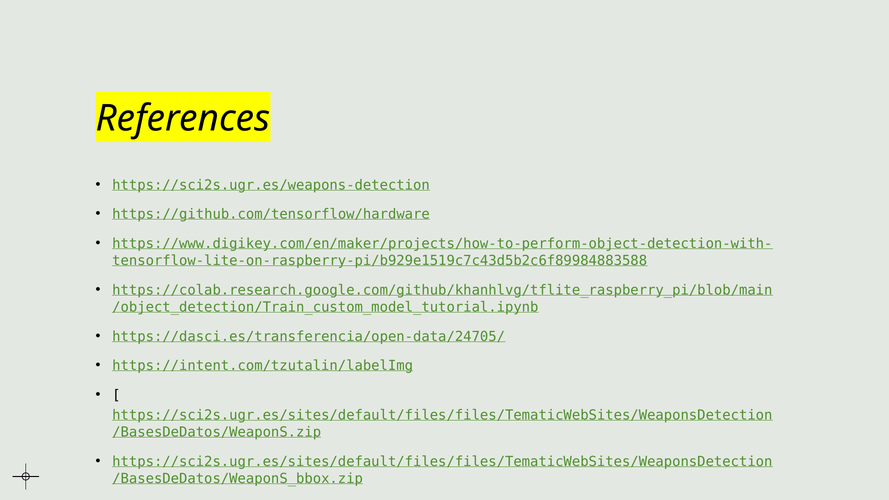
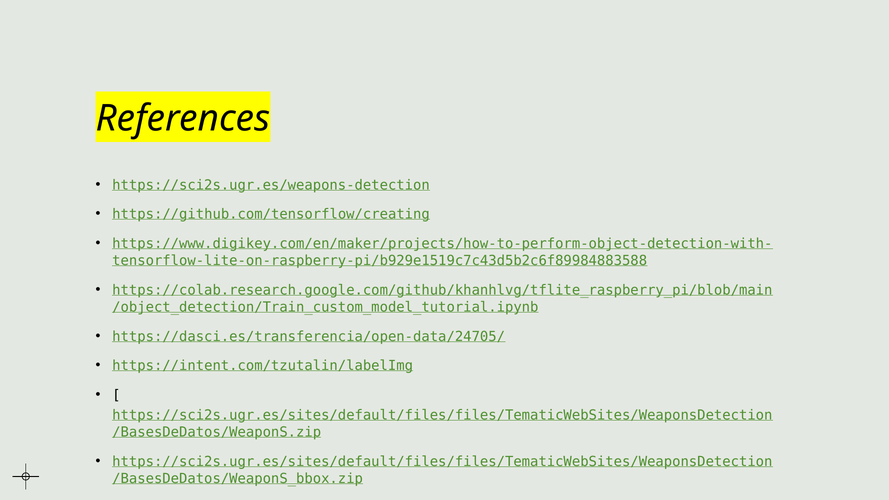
https://github.com/tensorflow/hardware: https://github.com/tensorflow/hardware -> https://github.com/tensorflow/creating
